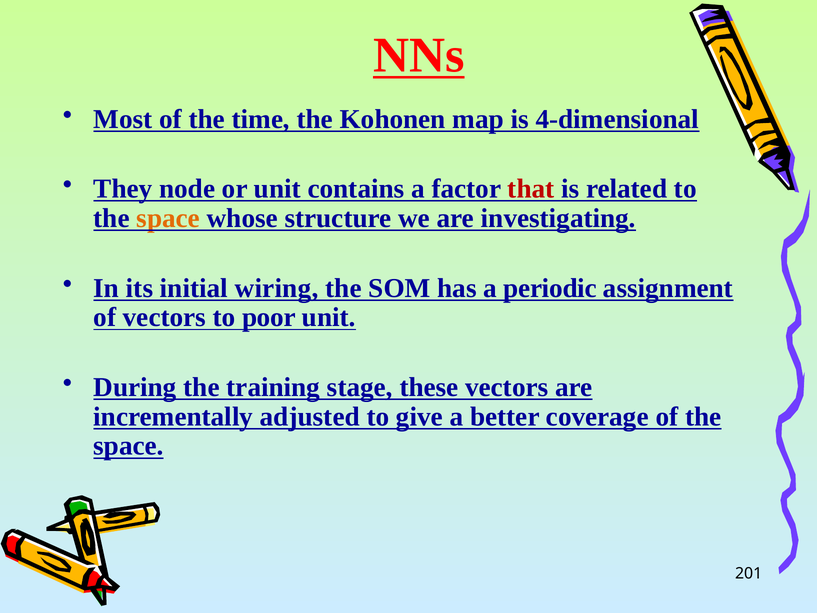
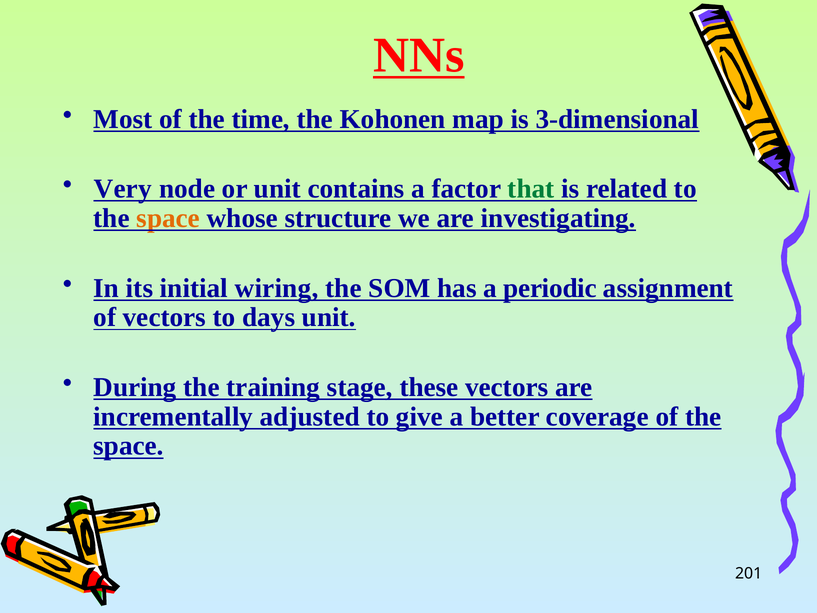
4-dimensional: 4-dimensional -> 3-dimensional
They: They -> Very
that colour: red -> green
poor: poor -> days
